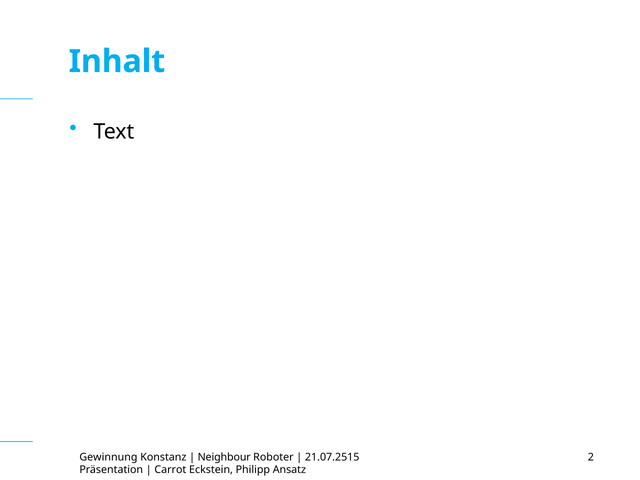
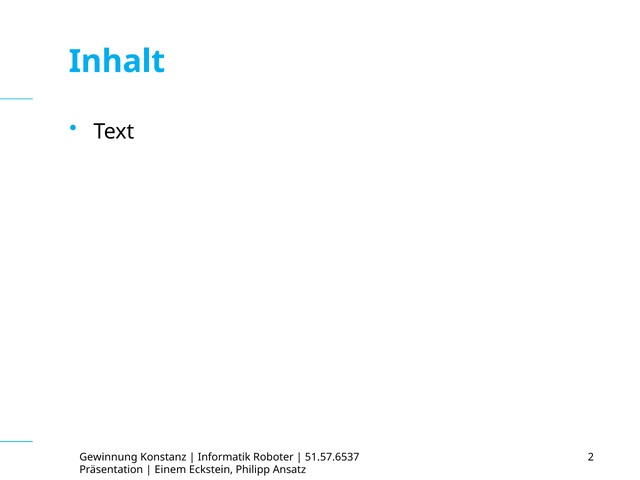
Neighbour: Neighbour -> Informatik
21.07.2515: 21.07.2515 -> 51.57.6537
Carrot: Carrot -> Einem
